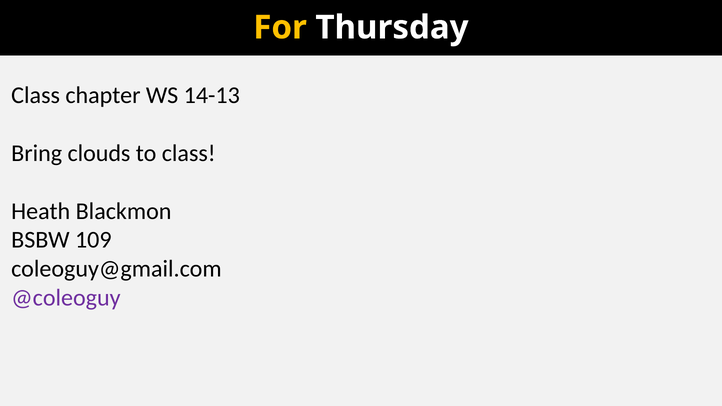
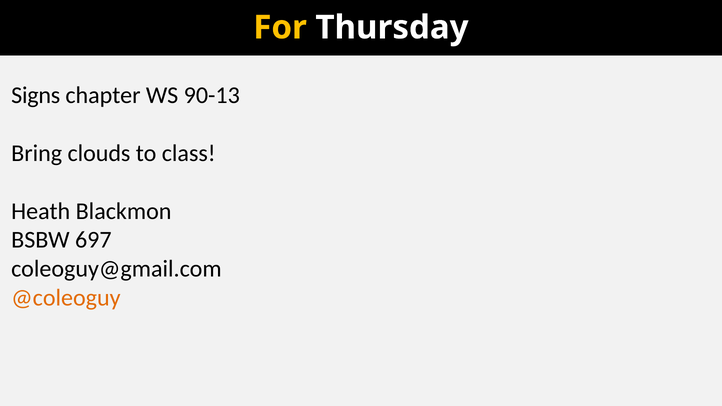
Class at (36, 96): Class -> Signs
14-13: 14-13 -> 90-13
109: 109 -> 697
@coleoguy colour: purple -> orange
